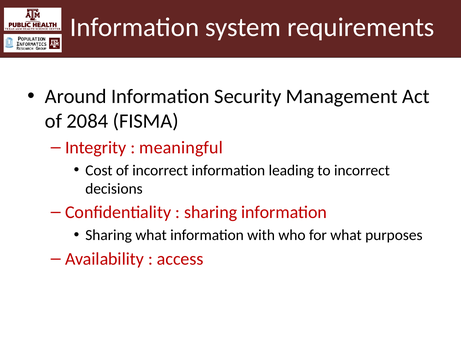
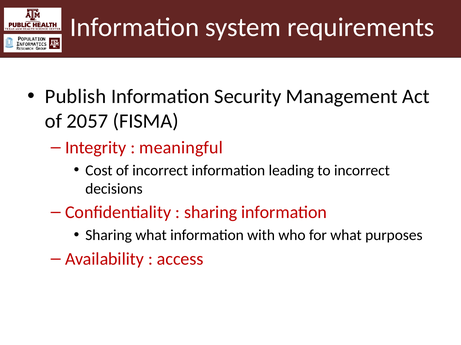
Around: Around -> Publish
2084: 2084 -> 2057
